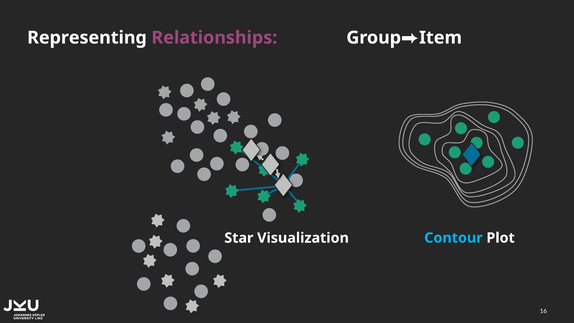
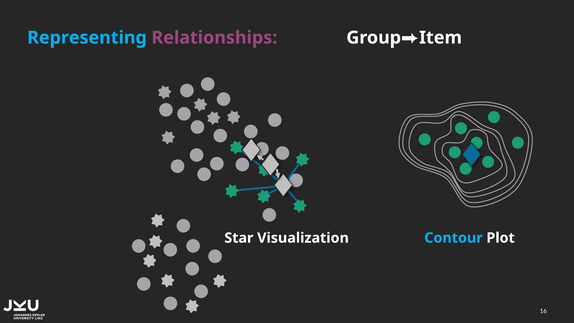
Representing colour: white -> light blue
